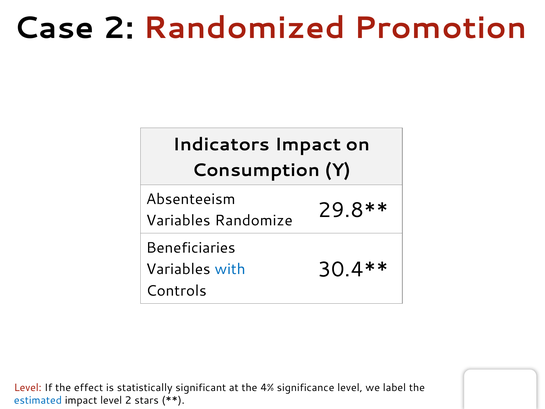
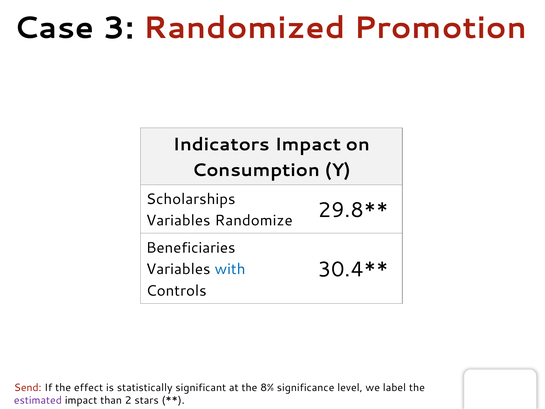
Case 2: 2 -> 3
Absenteeism: Absenteeism -> Scholarships
Level at (28, 387): Level -> Send
4%: 4% -> 8%
estimated colour: blue -> purple
impact level: level -> than
